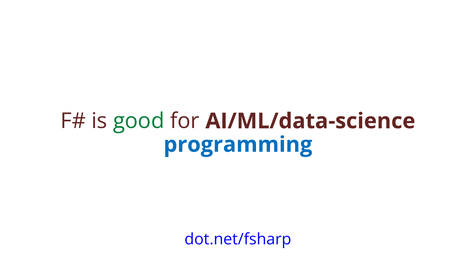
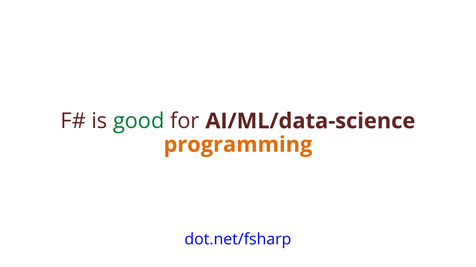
programming colour: blue -> orange
